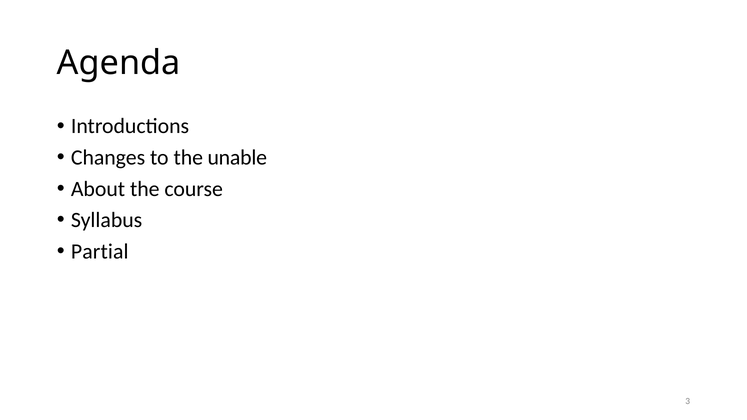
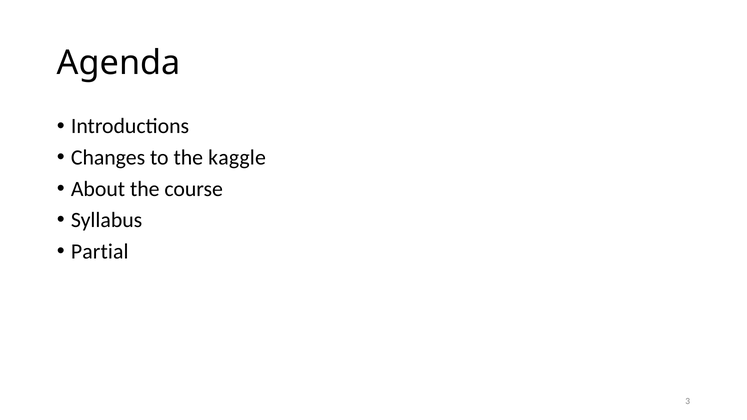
unable: unable -> kaggle
